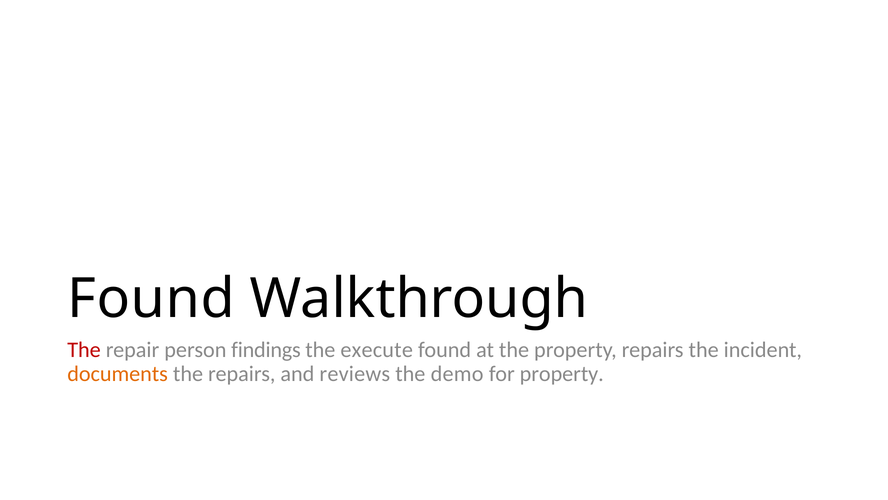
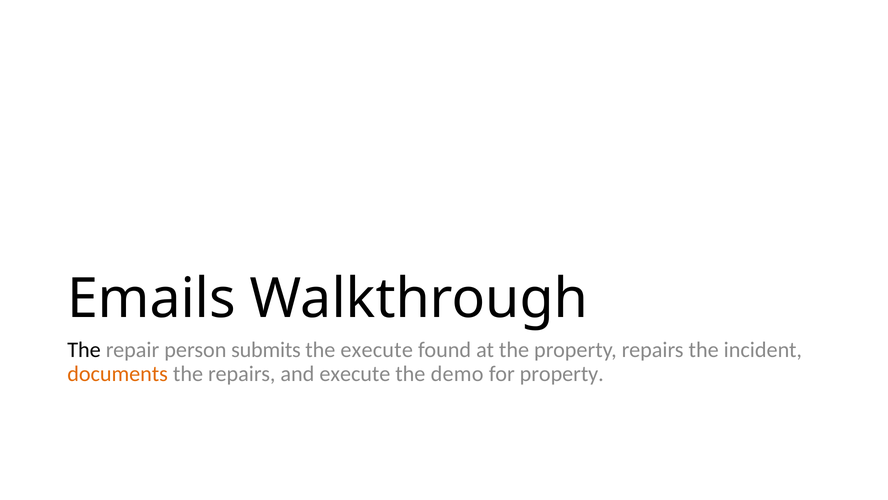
Found at (151, 299): Found -> Emails
The at (84, 349) colour: red -> black
findings: findings -> submits
and reviews: reviews -> execute
